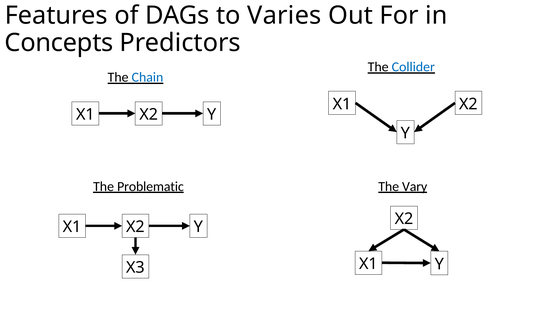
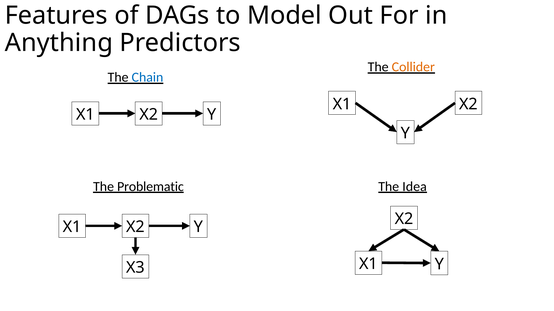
Varies: Varies -> Model
Concepts: Concepts -> Anything
Collider colour: blue -> orange
Vary: Vary -> Idea
